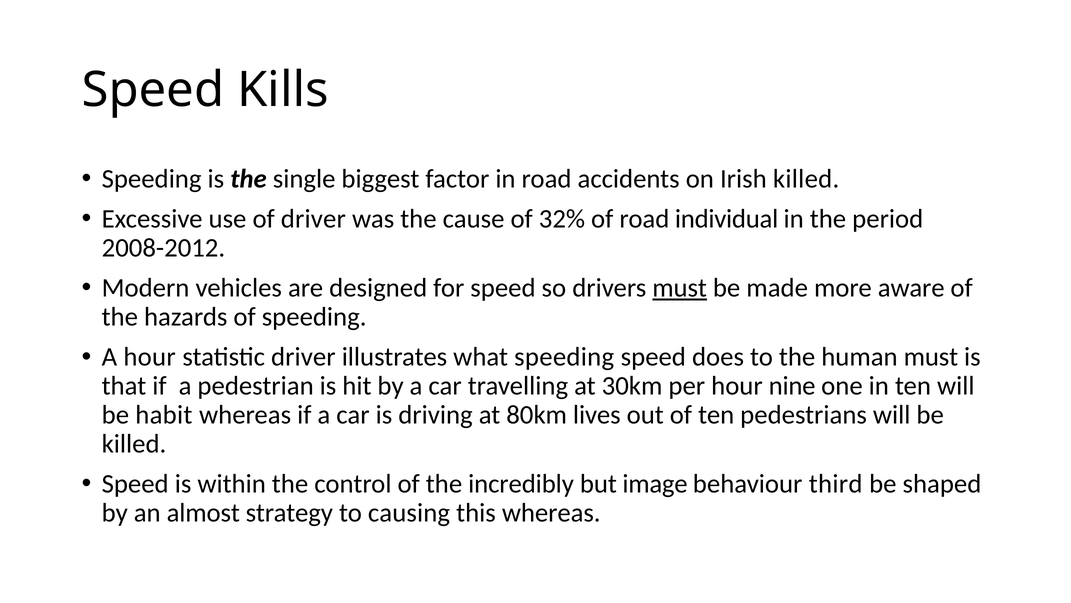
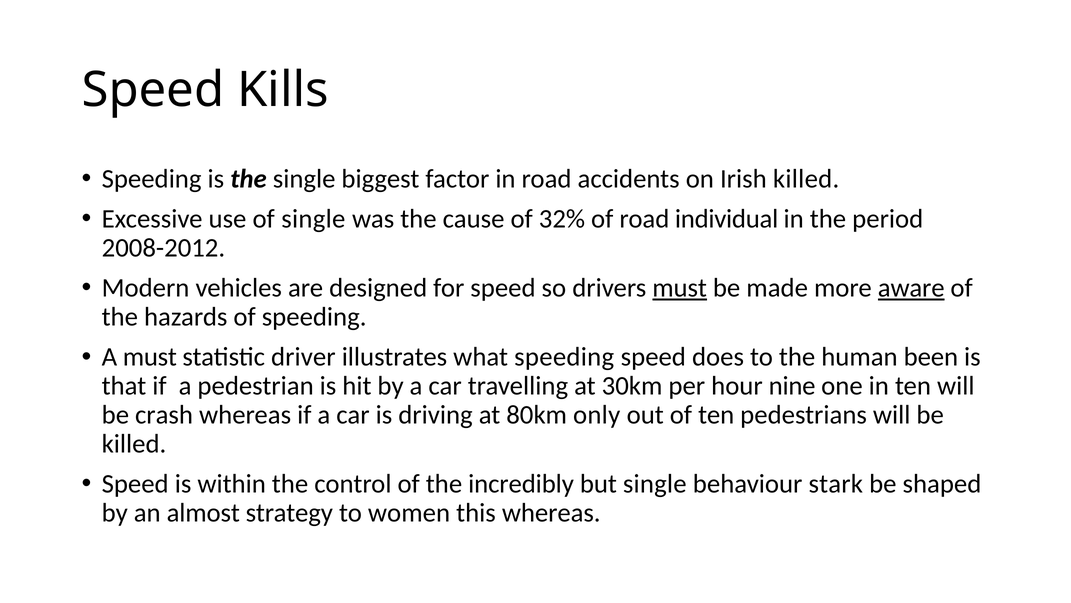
of driver: driver -> single
aware underline: none -> present
A hour: hour -> must
human must: must -> been
habit: habit -> crash
lives: lives -> only
but image: image -> single
third: third -> stark
causing: causing -> women
